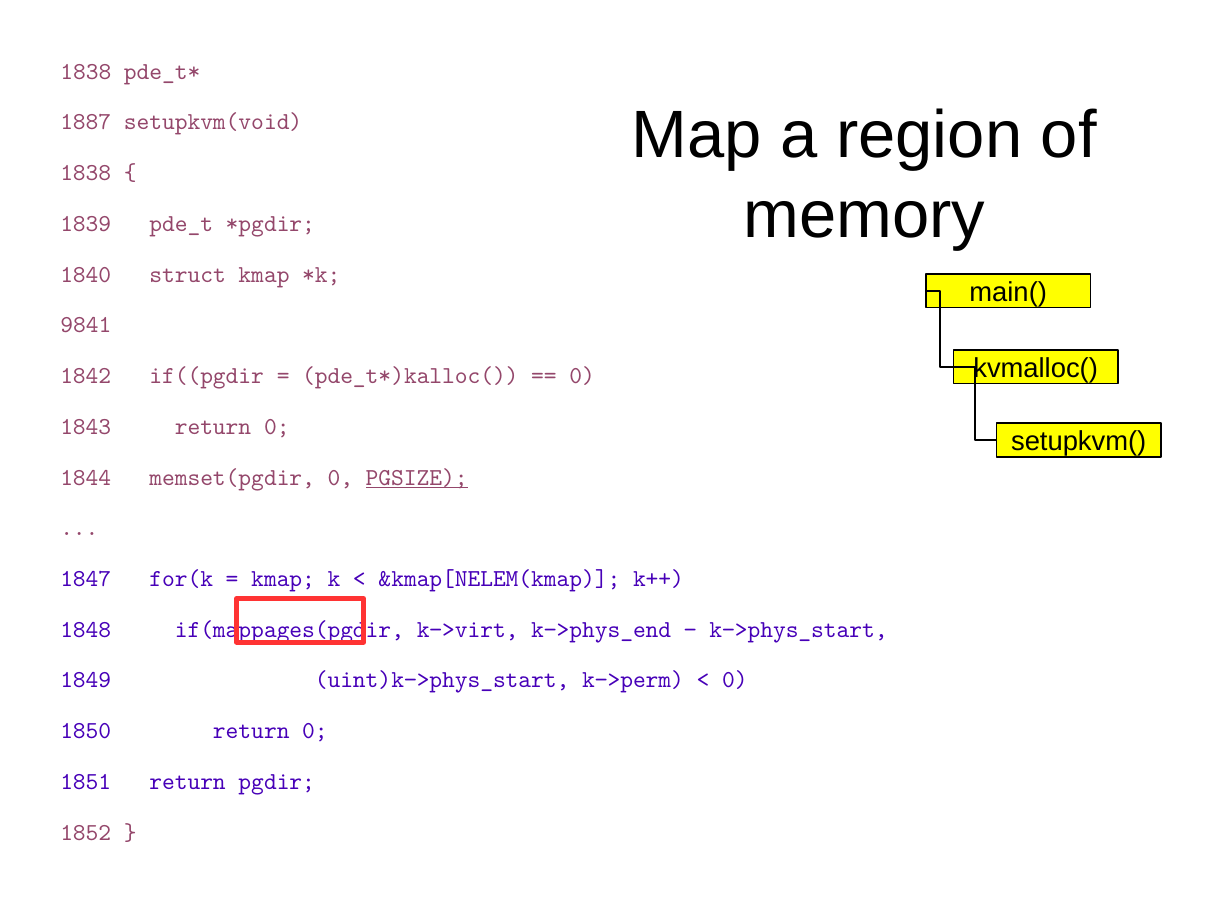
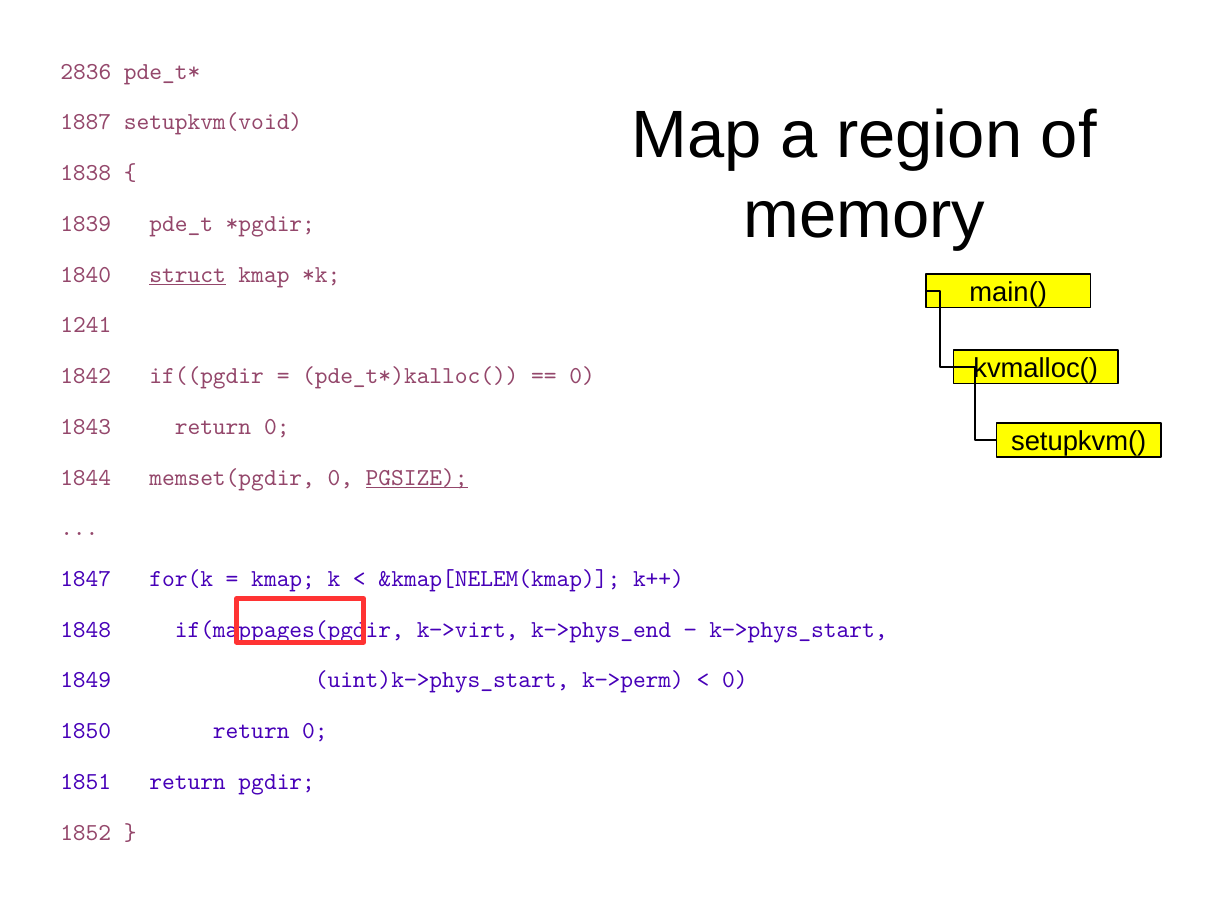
1838 at (86, 71): 1838 -> 2836
struct underline: none -> present
9841: 9841 -> 1241
